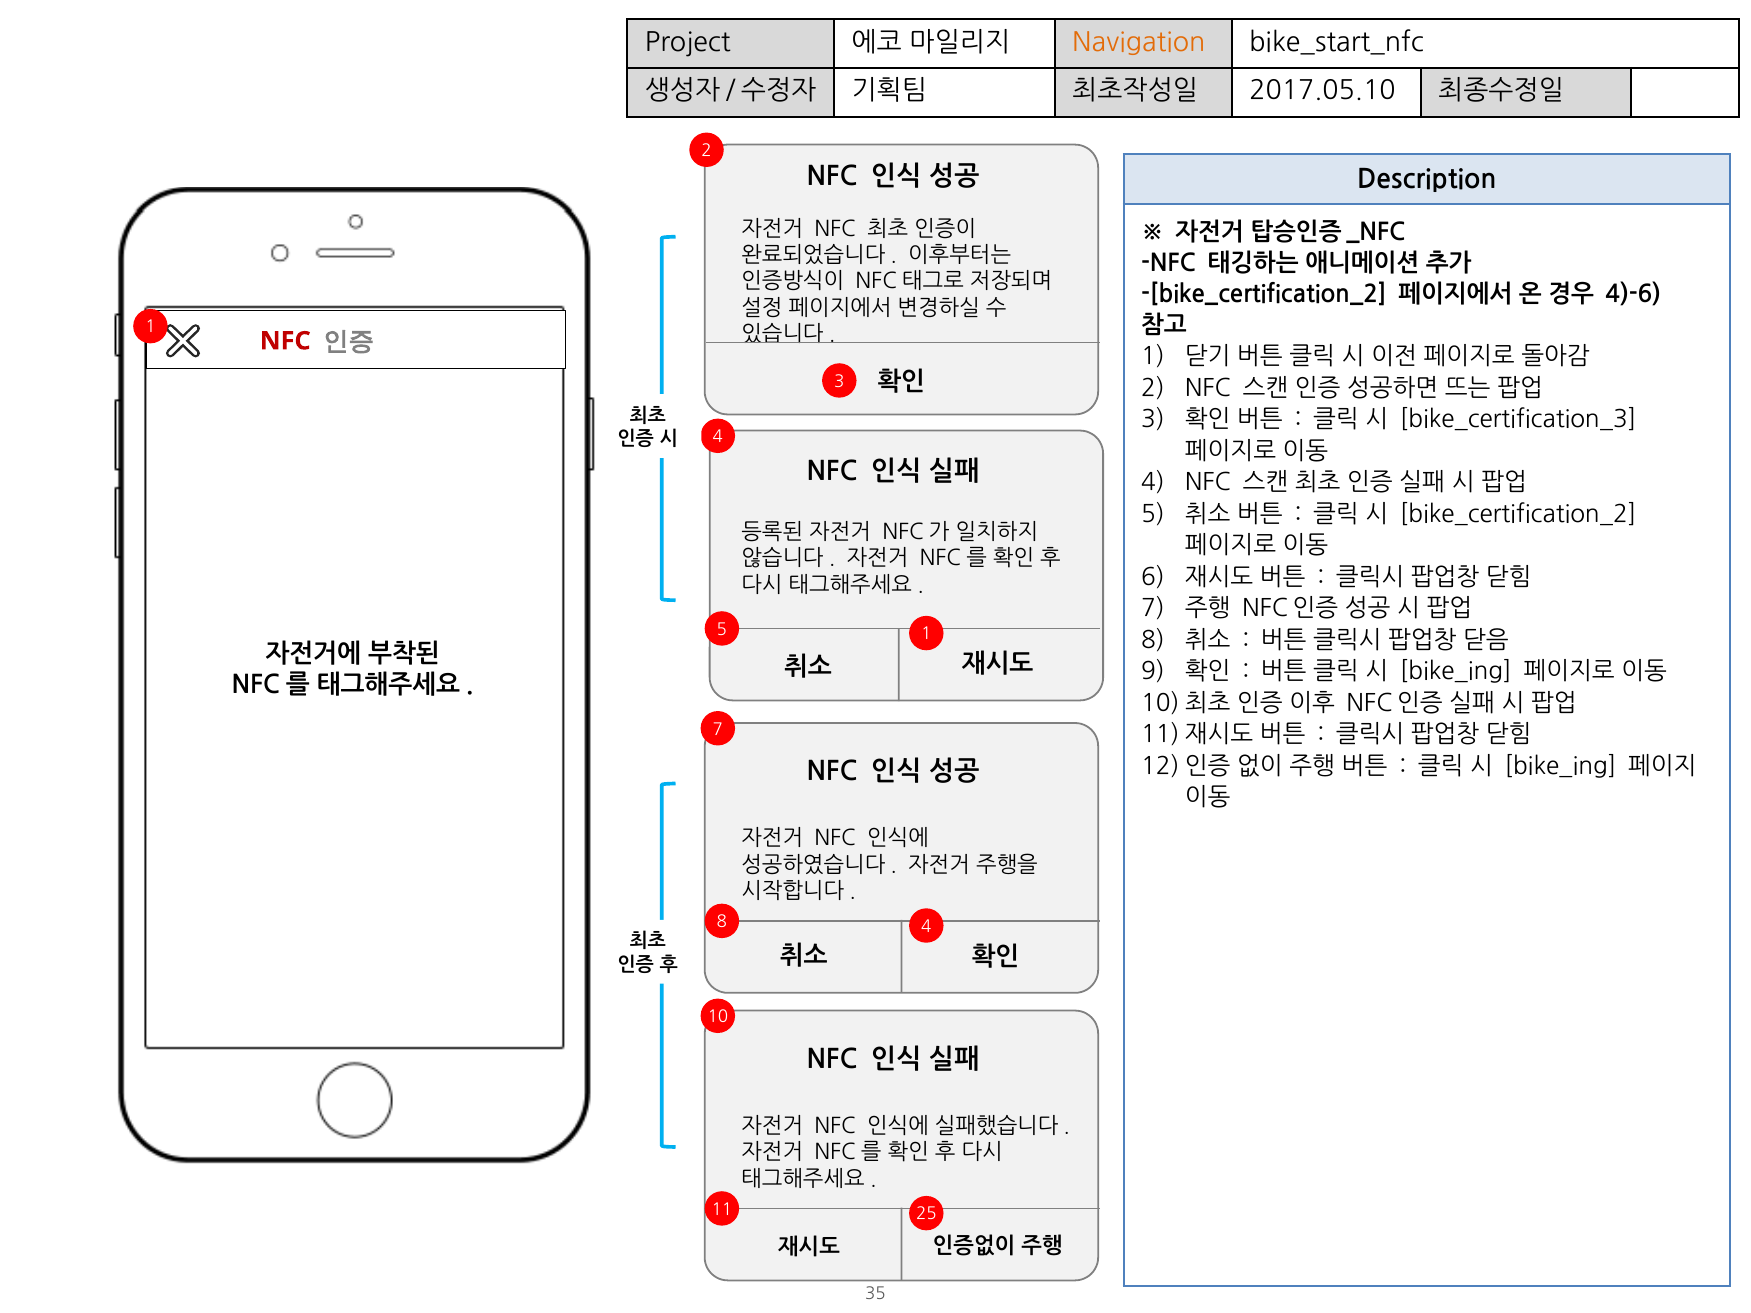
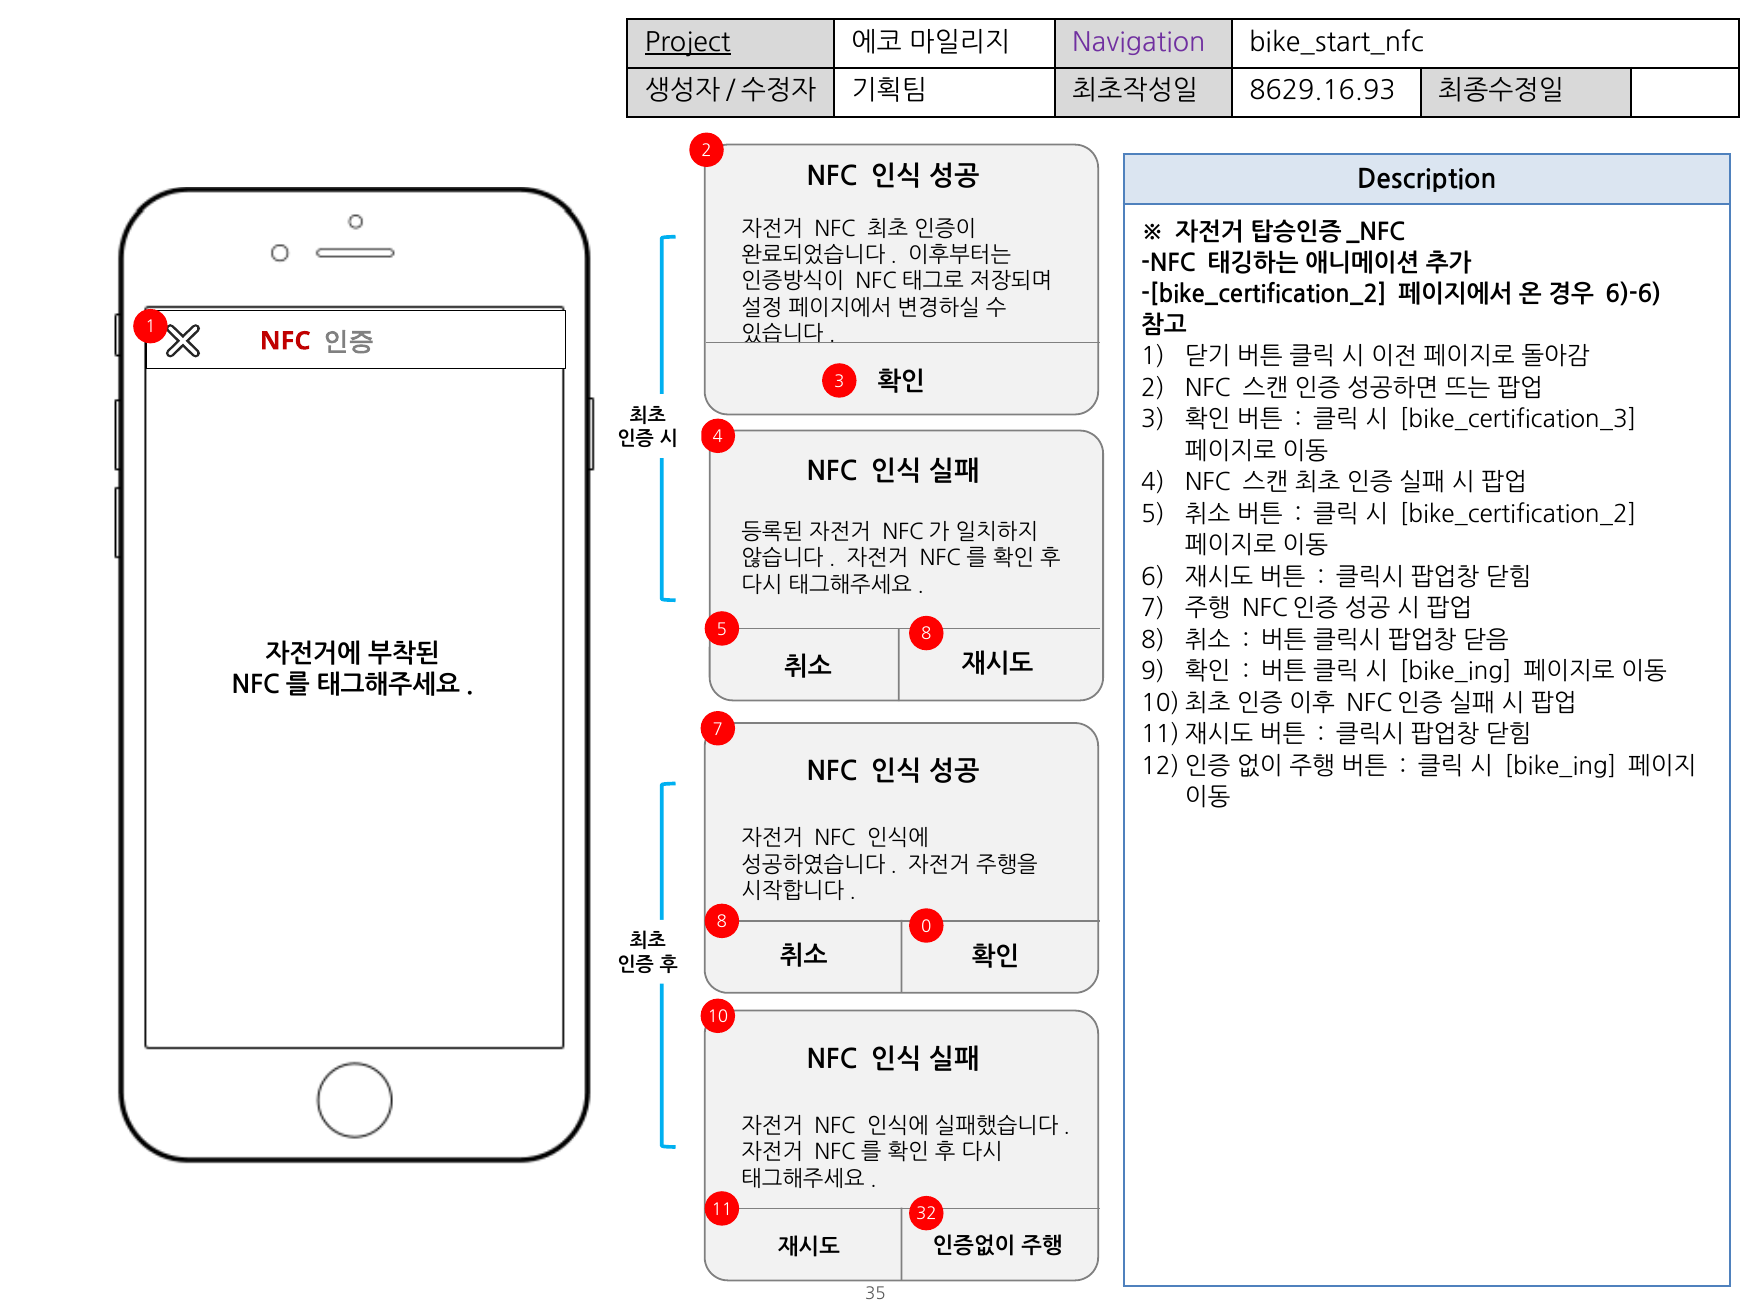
Project underline: none -> present
Navigation colour: orange -> purple
2017.05.10: 2017.05.10 -> 8629.16.93
4)-6: 4)-6 -> 6)-6
5 1: 1 -> 8
8 4: 4 -> 0
25: 25 -> 32
